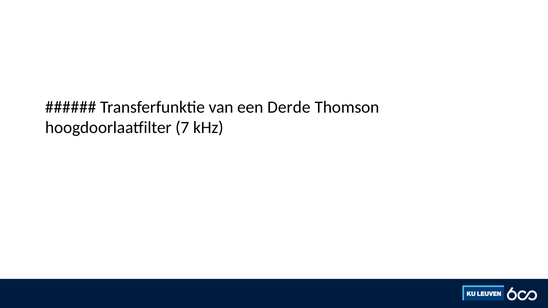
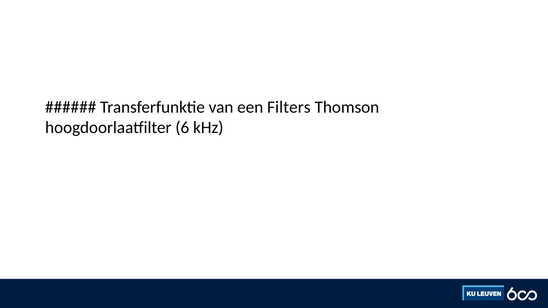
Derde: Derde -> Filters
7: 7 -> 6
